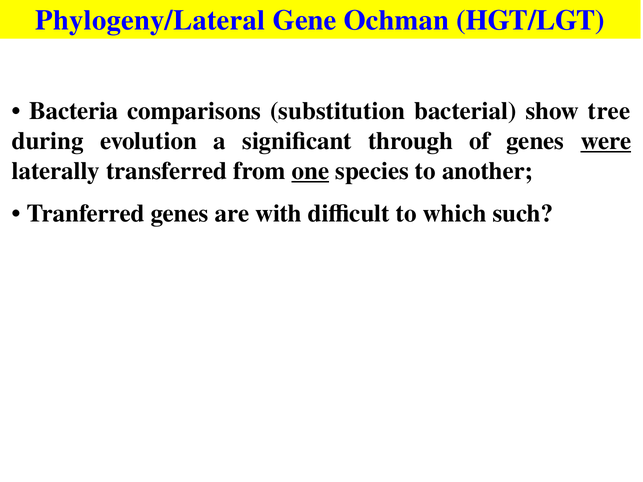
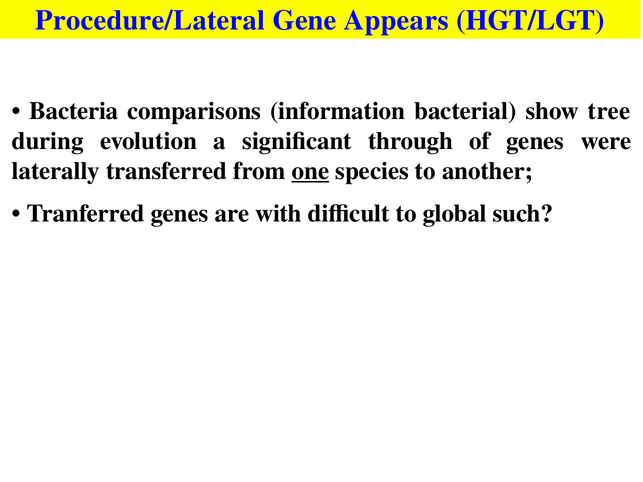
Phylogeny/Lateral: Phylogeny/Lateral -> Procedure/Lateral
Ochman: Ochman -> Appears
substitution: substitution -> information
were underline: present -> none
which: which -> global
